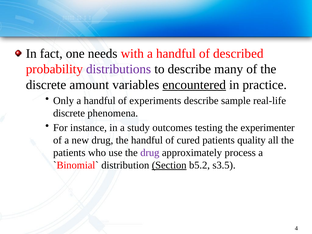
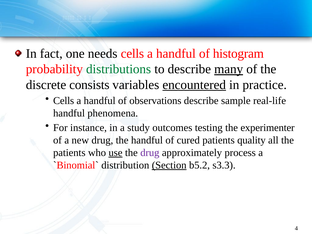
needs with: with -> cells
described: described -> histogram
distributions colour: purple -> green
many underline: none -> present
amount: amount -> consists
Only at (64, 101): Only -> Cells
experiments: experiments -> observations
discrete at (69, 113): discrete -> handful
use underline: none -> present
s3.5: s3.5 -> s3.3
